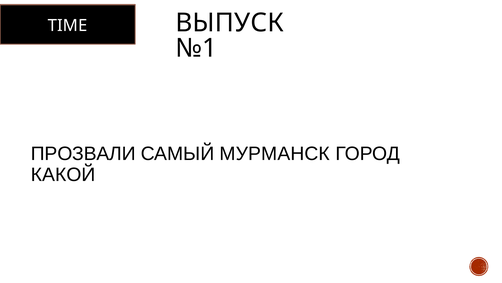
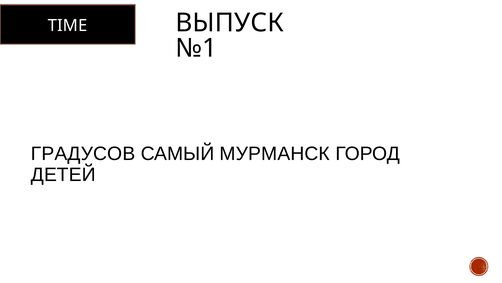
ПРОЗВАЛИ: ПРОЗВАЛИ -> ГРАДУСОВ
КАКОЙ: КАКОЙ -> ДЕТЕЙ
